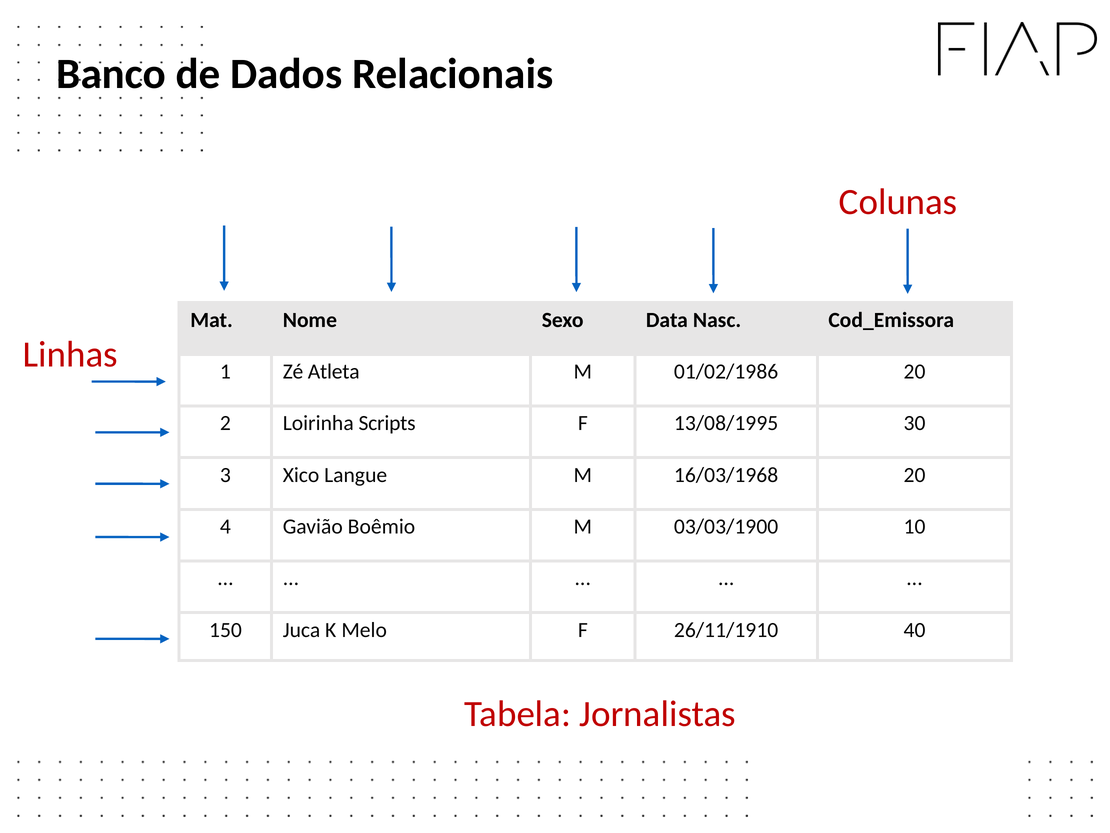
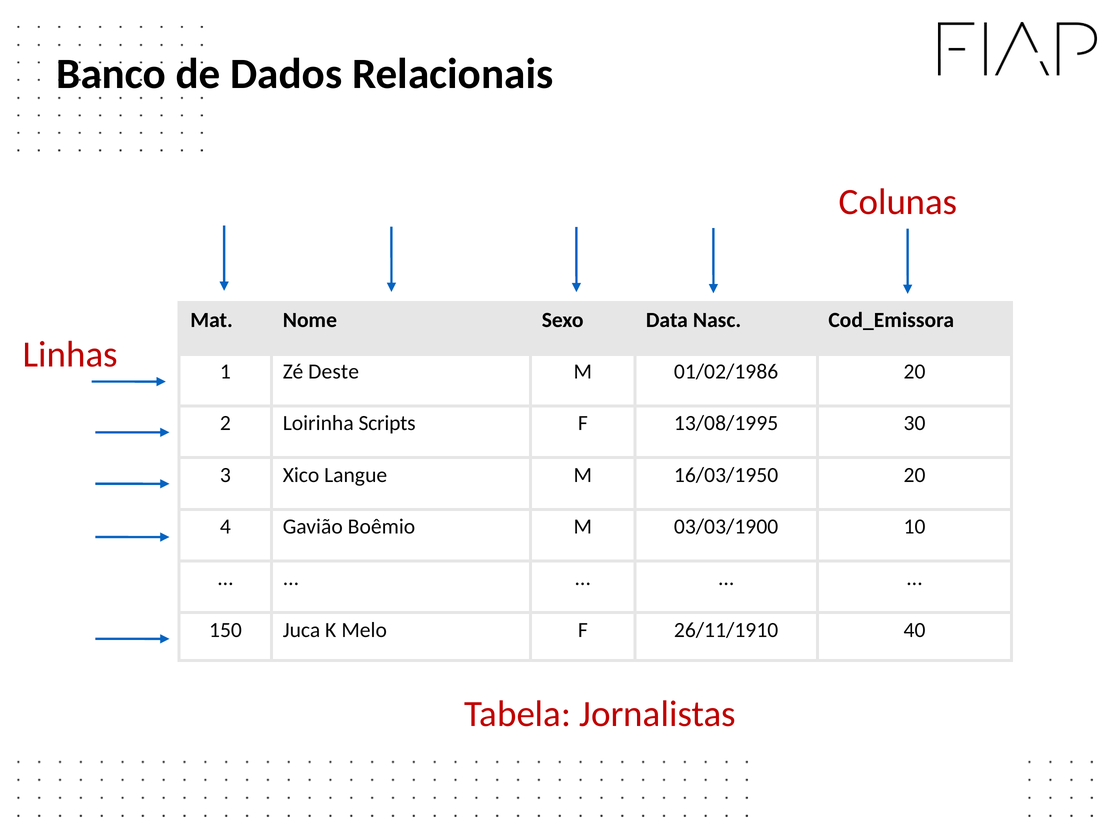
Atleta: Atleta -> Deste
16/03/1968: 16/03/1968 -> 16/03/1950
